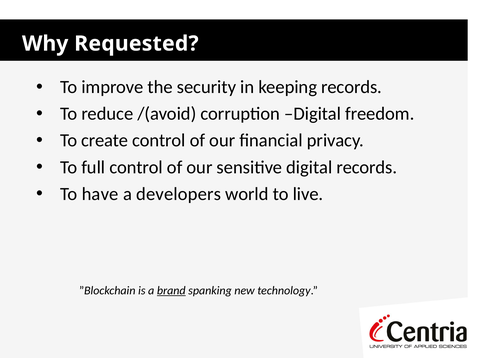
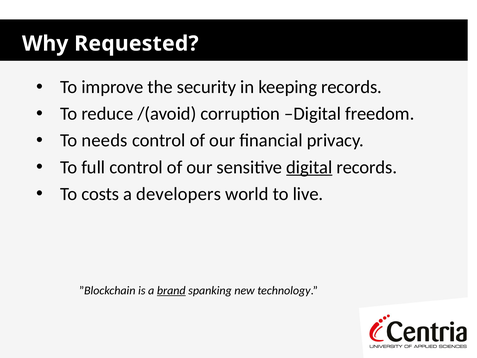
create: create -> needs
digital at (309, 167) underline: none -> present
have: have -> costs
